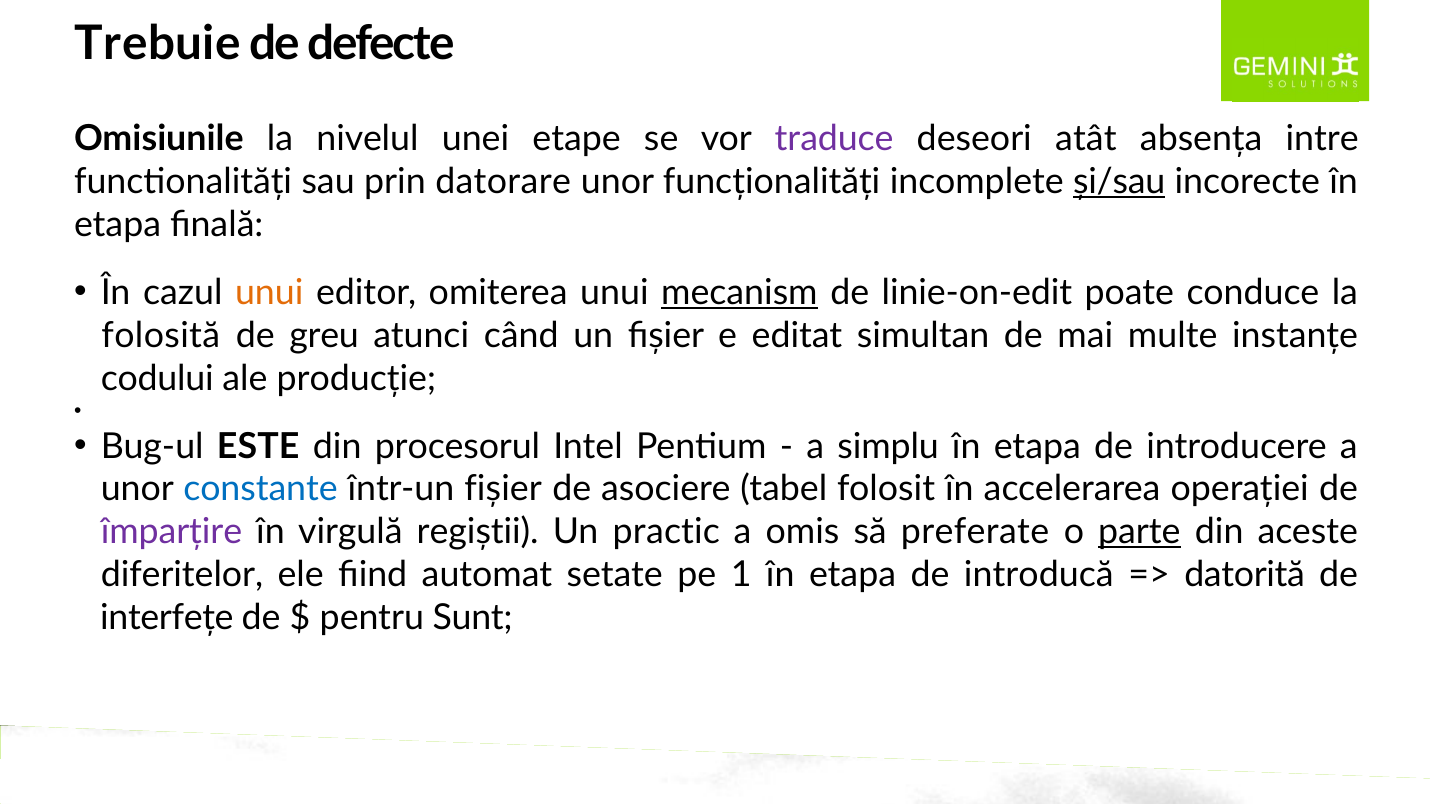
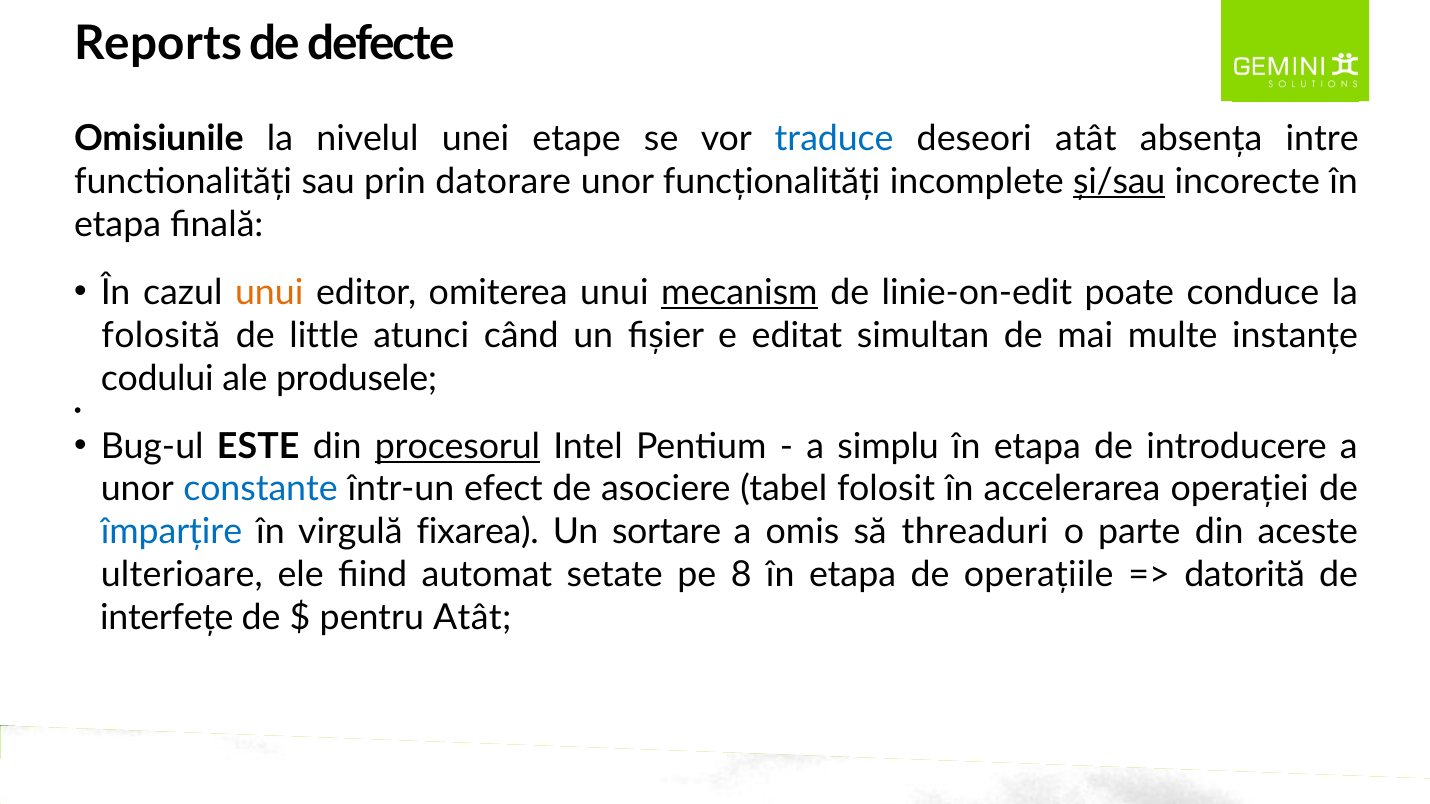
Trebuie: Trebuie -> Reports
traduce colour: purple -> blue
greu: greu -> little
producție: producție -> produsele
procesorul underline: none -> present
într-un fișier: fișier -> efect
împarțire colour: purple -> blue
regiștii: regiștii -> fixarea
practic: practic -> sortare
preferate: preferate -> threaduri
parte underline: present -> none
diferitelor: diferitelor -> ulterioare
1: 1 -> 8
introducă: introducă -> operațiile
pentru Sunt: Sunt -> Atât
